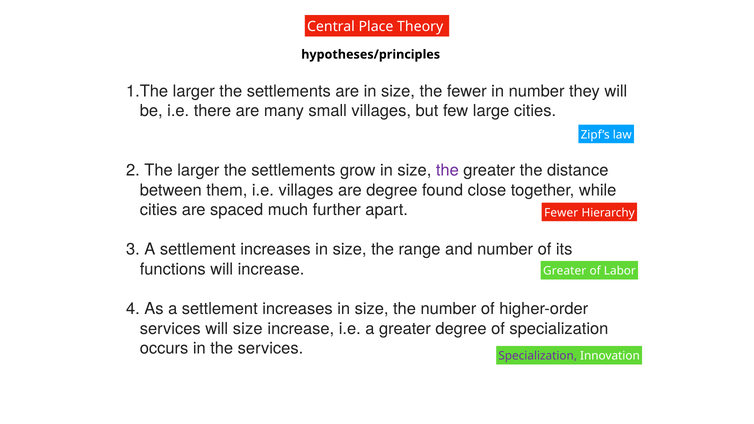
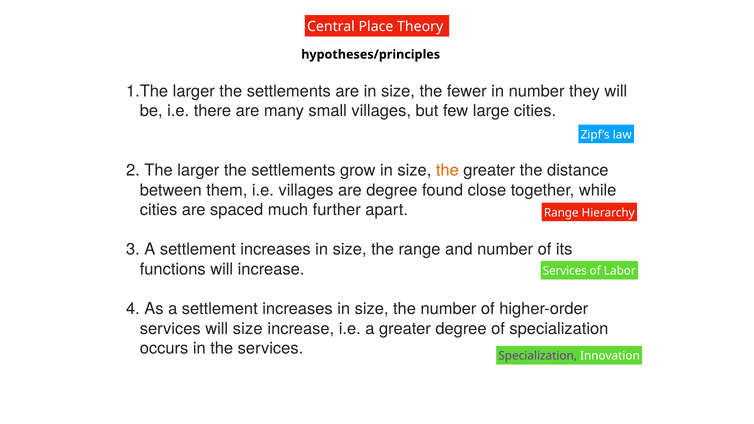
the at (447, 170) colour: purple -> orange
Fewer at (561, 213): Fewer -> Range
Greater at (565, 271): Greater -> Services
